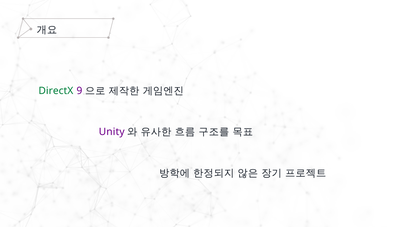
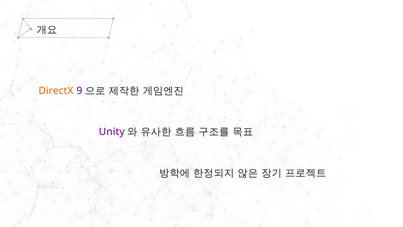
DirectX colour: green -> orange
